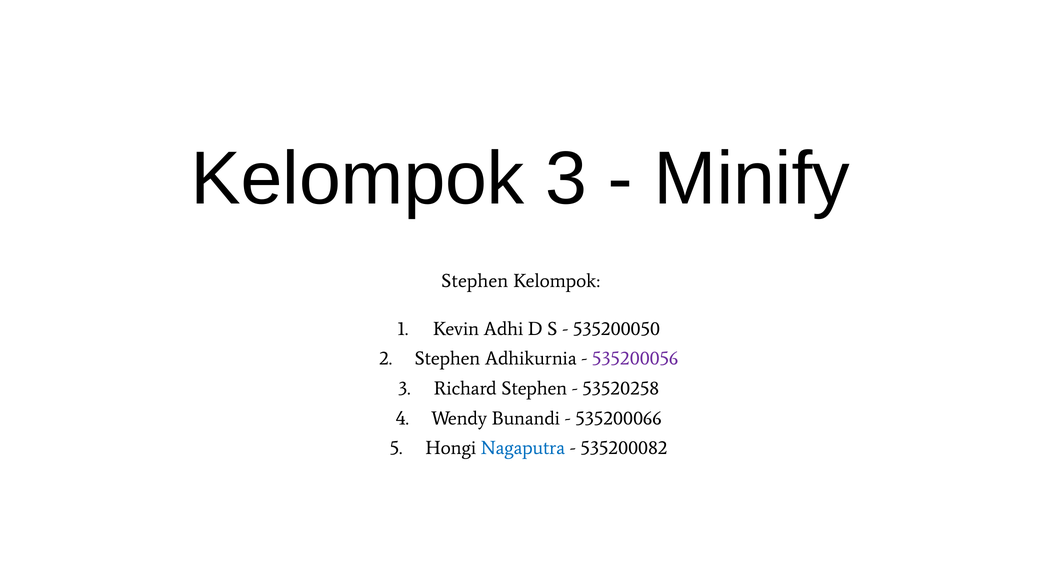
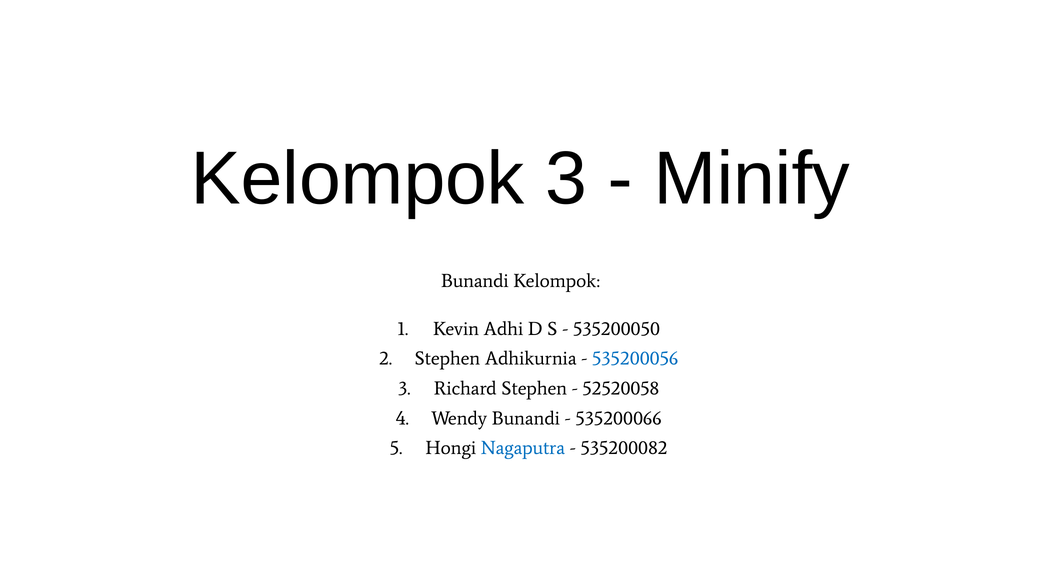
Stephen at (475, 281): Stephen -> Bunandi
535200056 colour: purple -> blue
53520258: 53520258 -> 52520058
